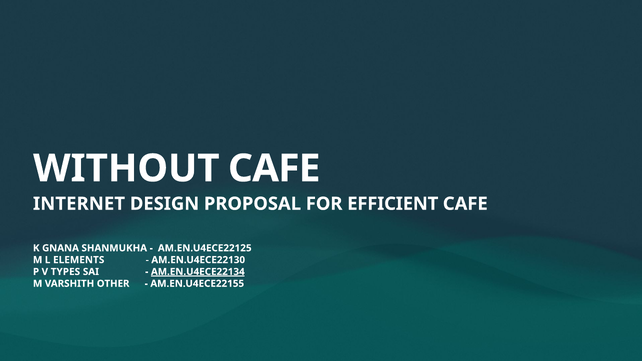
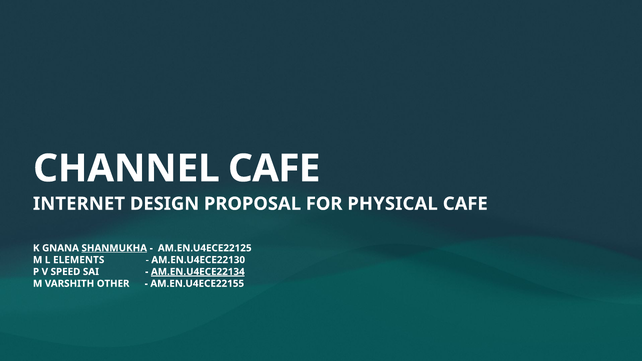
WITHOUT: WITHOUT -> CHANNEL
EFFICIENT: EFFICIENT -> PHYSICAL
SHANMUKHA underline: none -> present
TYPES: TYPES -> SPEED
